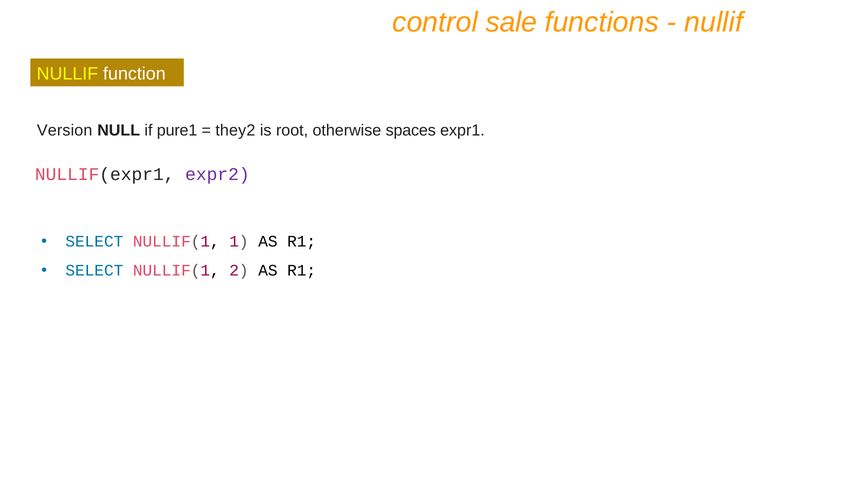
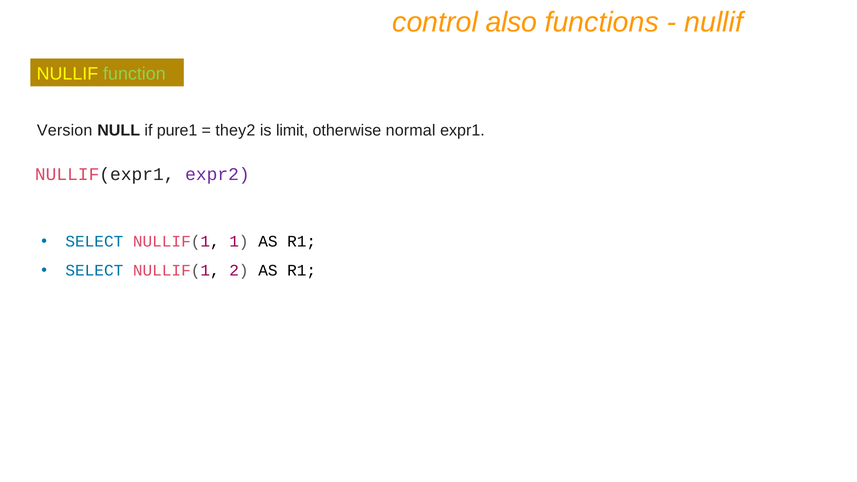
sale: sale -> also
function colour: white -> light green
root: root -> limit
spaces: spaces -> normal
